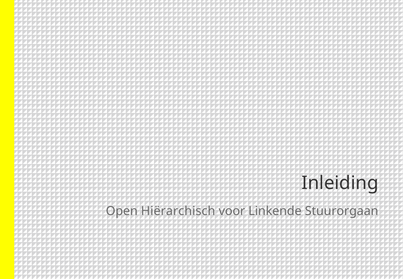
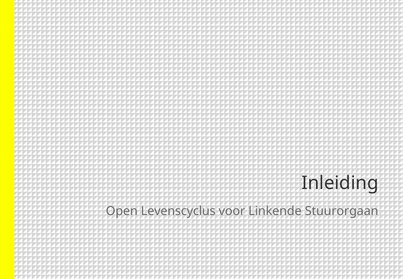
Hiërarchisch: Hiërarchisch -> Levenscyclus
